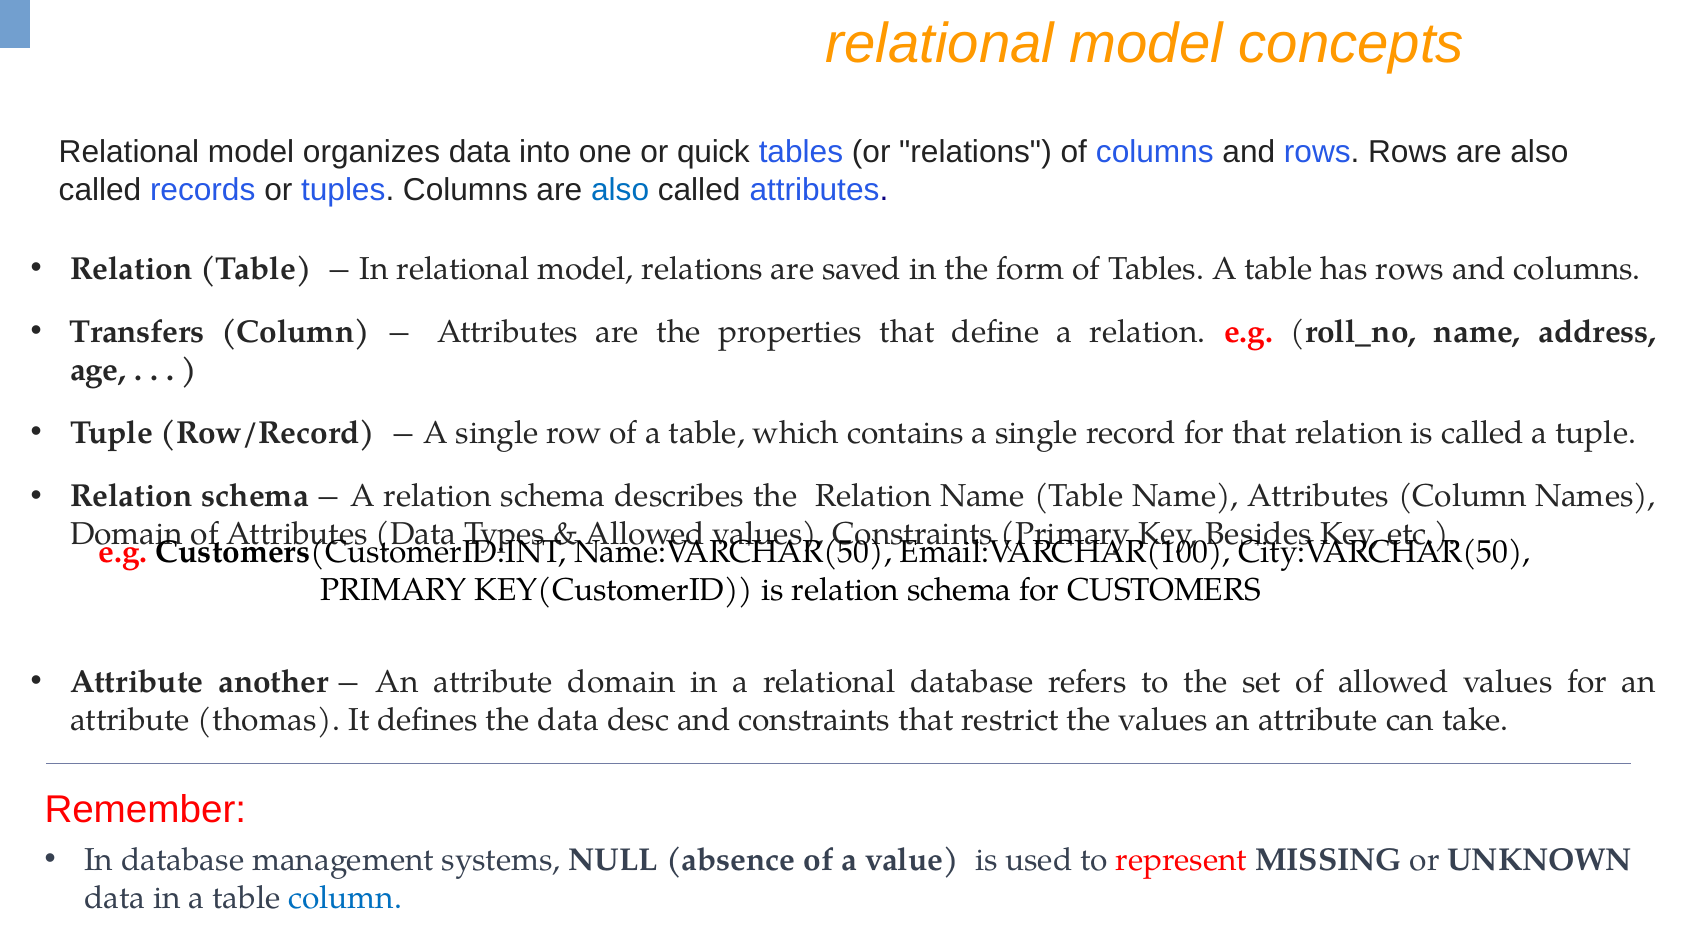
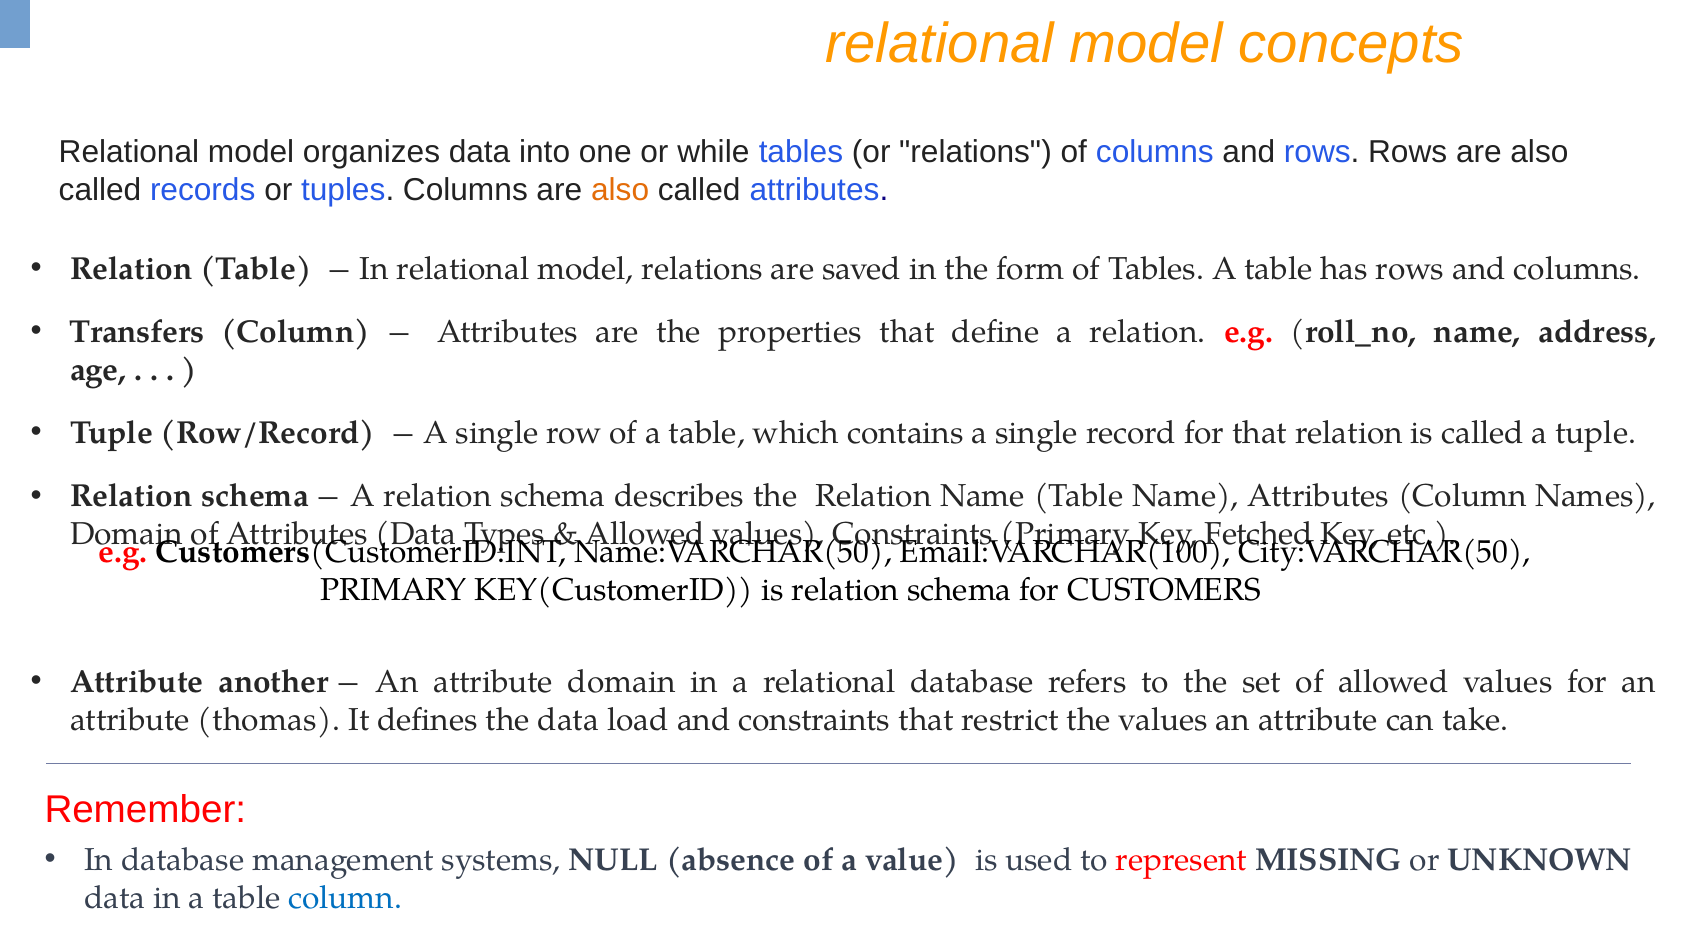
quick: quick -> while
also at (620, 190) colour: blue -> orange
Besides: Besides -> Fetched
desc: desc -> load
